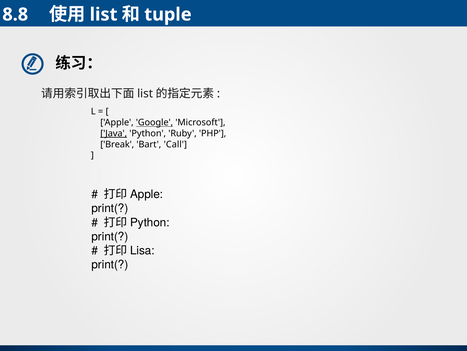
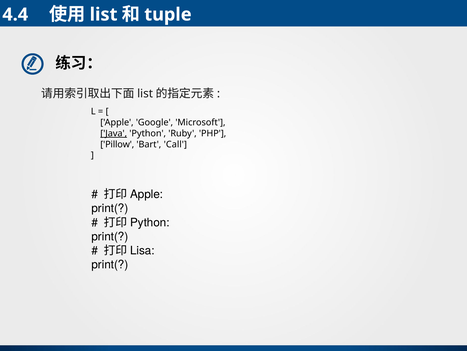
8.8: 8.8 -> 4.4
Google underline: present -> none
Break: Break -> Pillow
